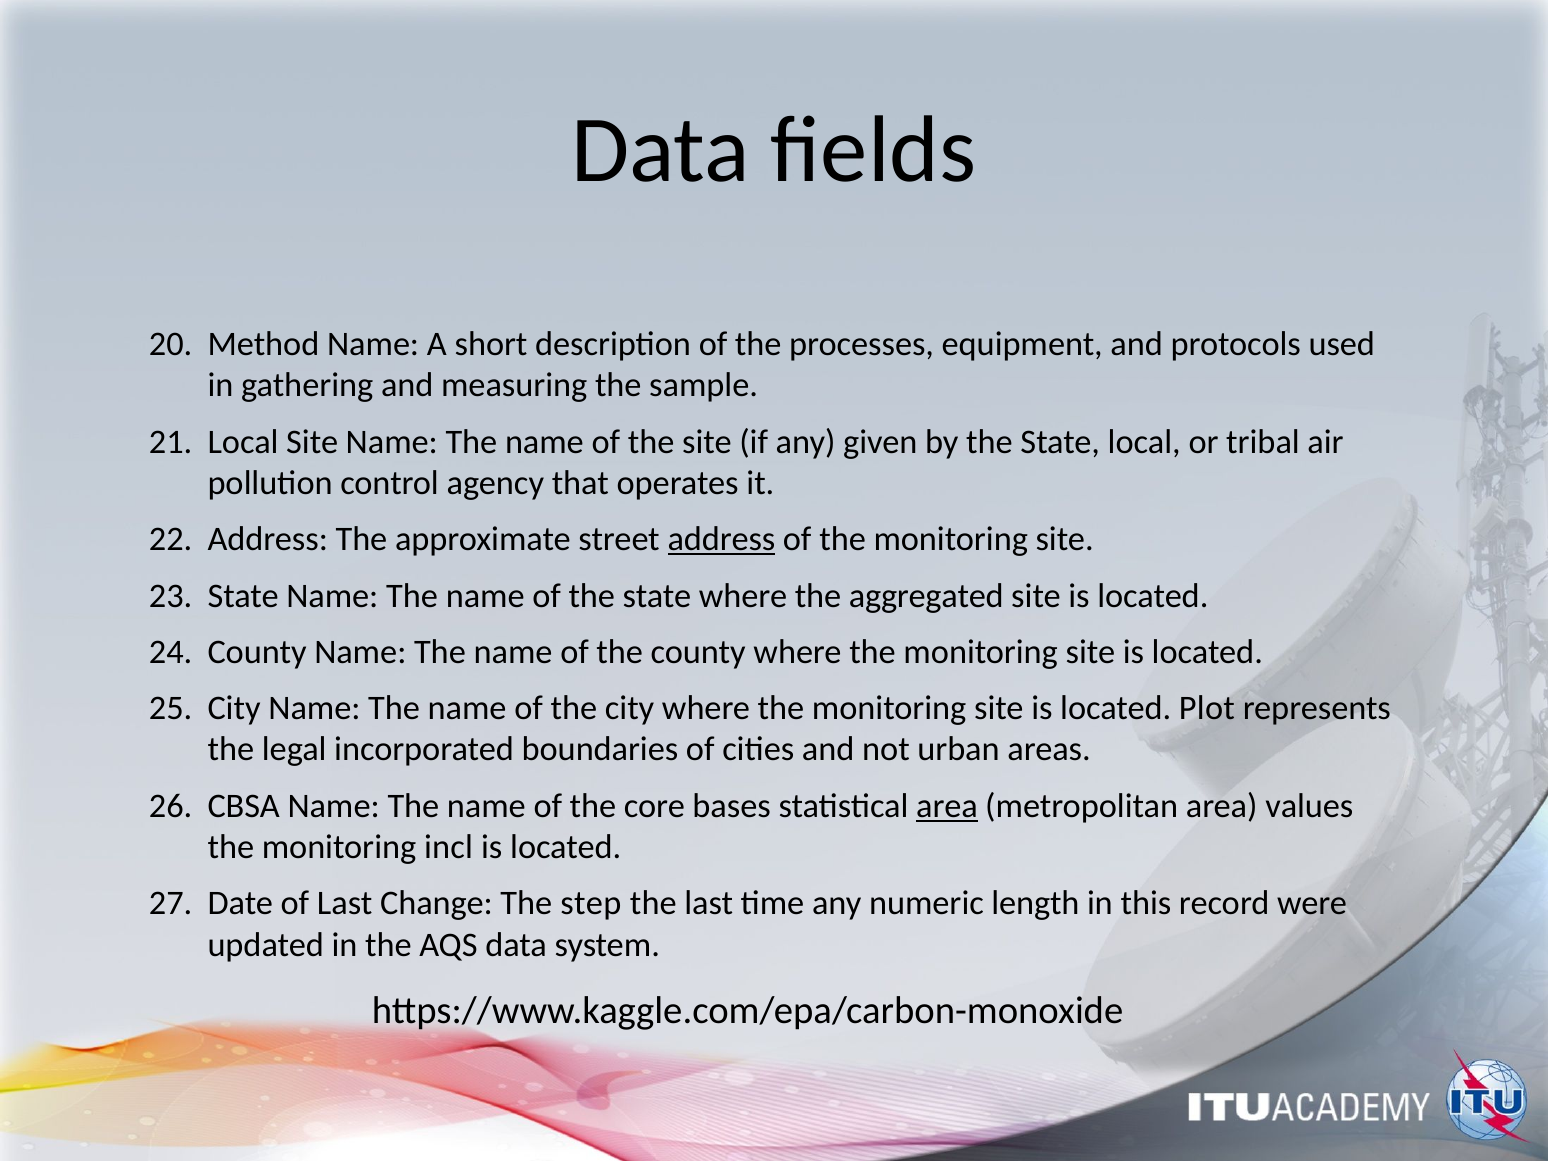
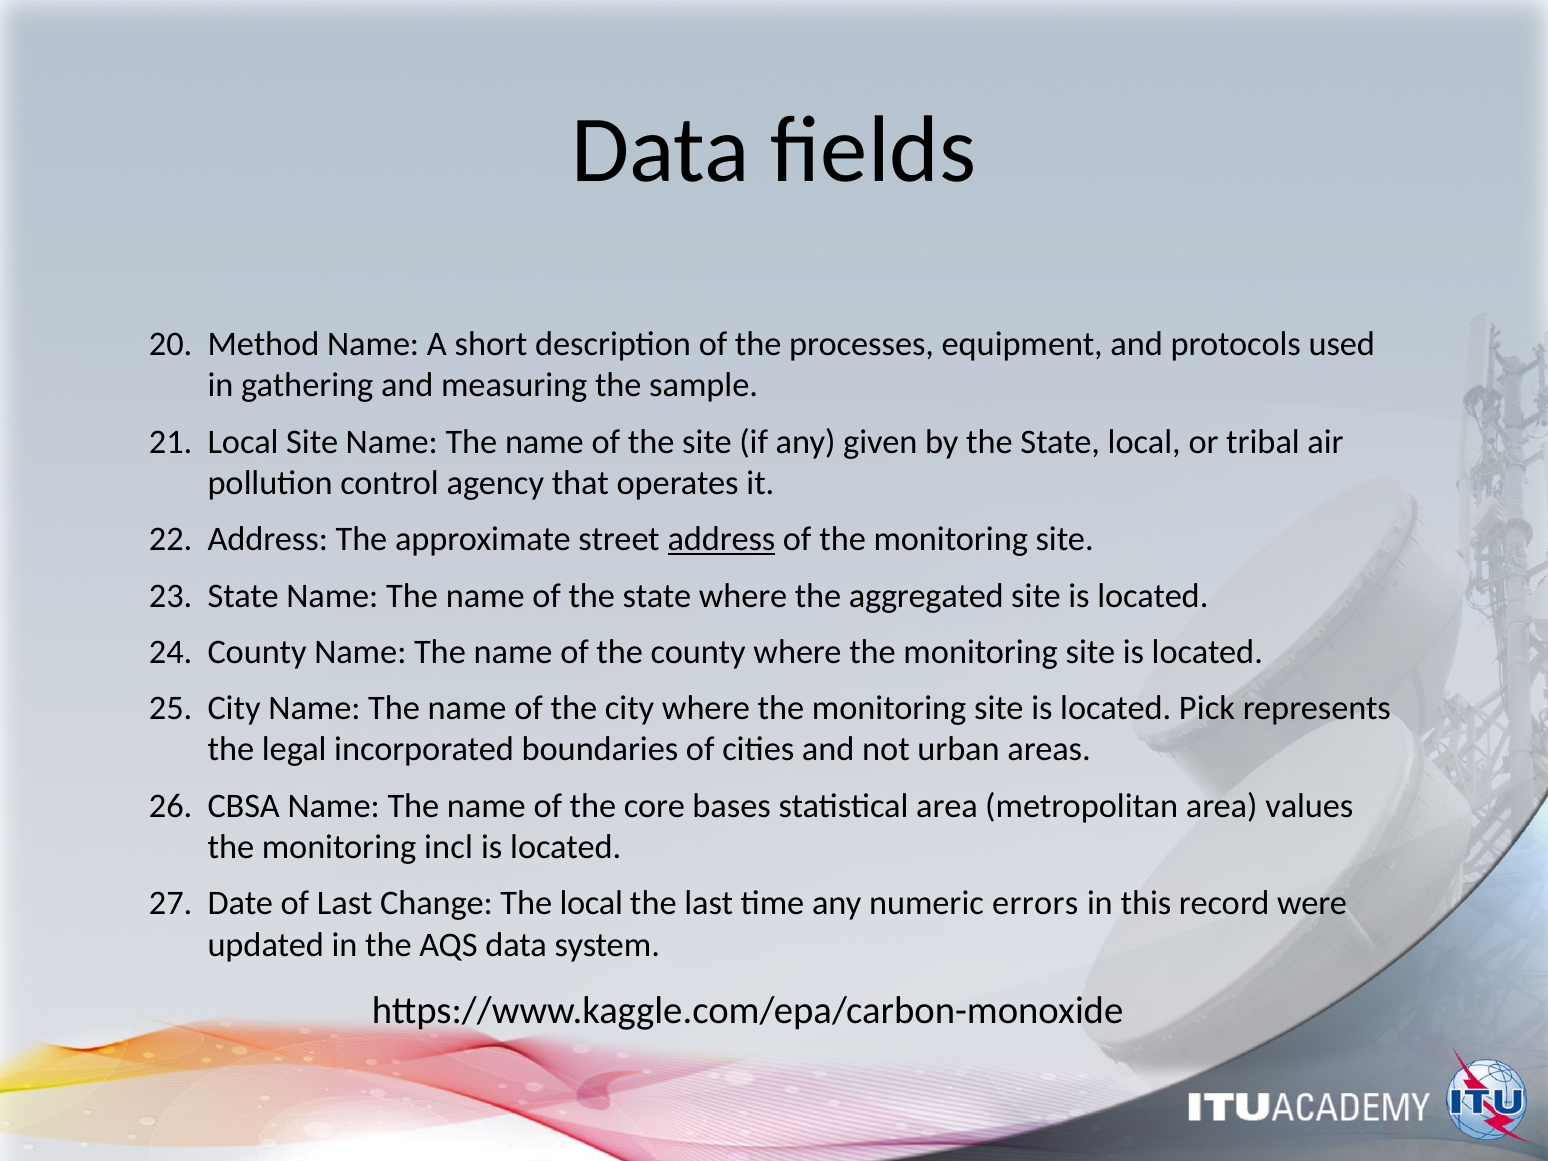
Plot: Plot -> Pick
area at (947, 806) underline: present -> none
The step: step -> local
length: length -> errors
